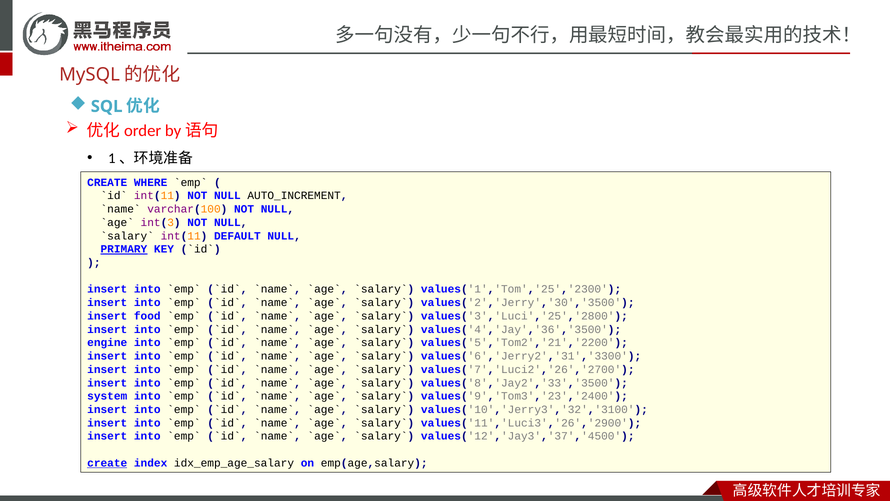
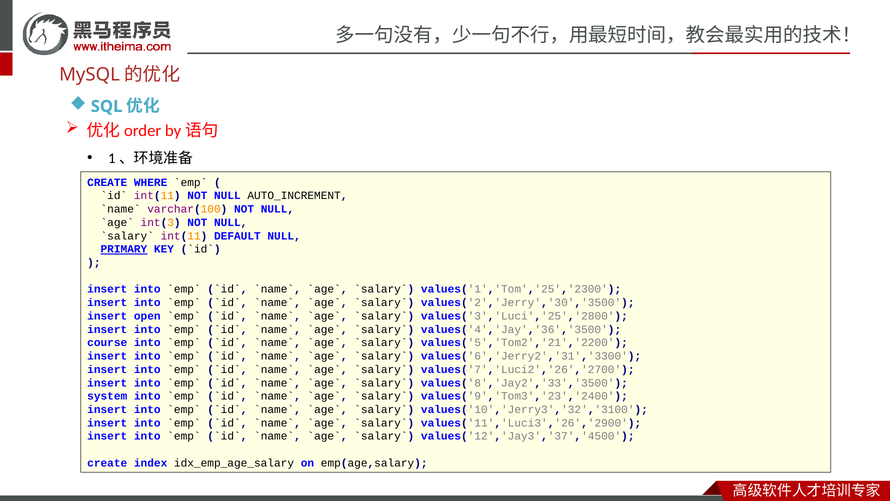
food: food -> open
engine: engine -> course
create at (107, 463) underline: present -> none
